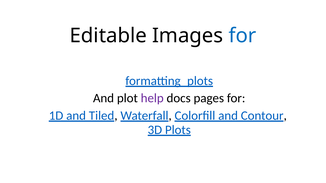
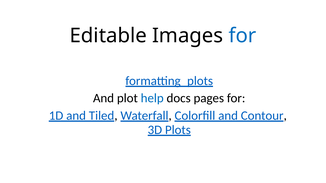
help colour: purple -> blue
